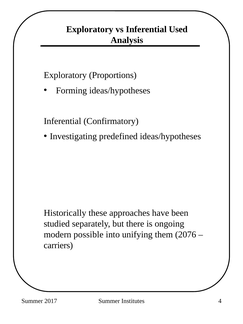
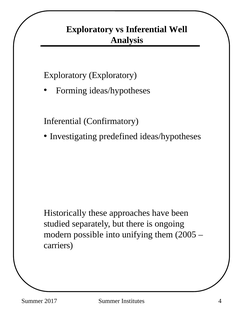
Used: Used -> Well
Exploratory Proportions: Proportions -> Exploratory
2076: 2076 -> 2005
